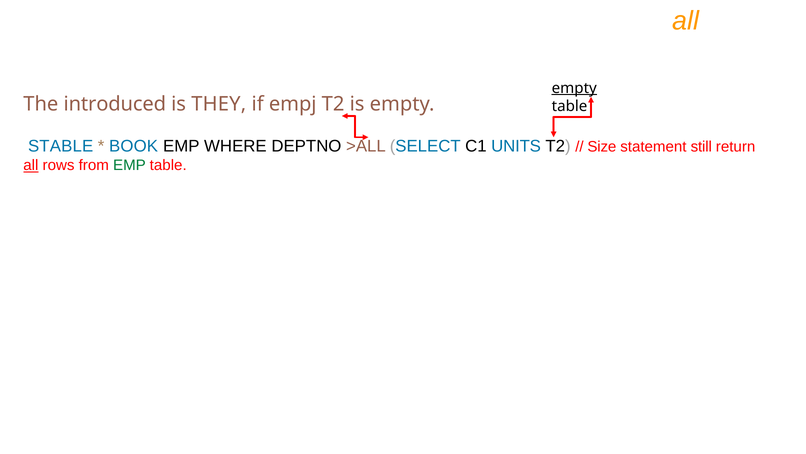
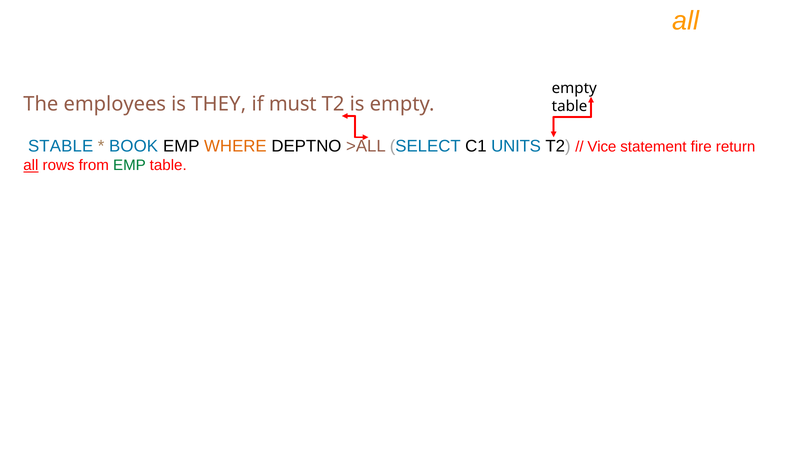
empty at (574, 88) underline: present -> none
introduced: introduced -> employees
empj: empj -> must
WHERE colour: black -> orange
Size: Size -> Vice
still: still -> fire
